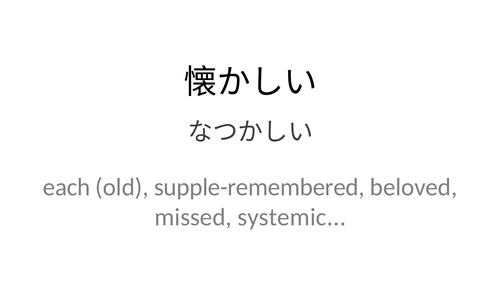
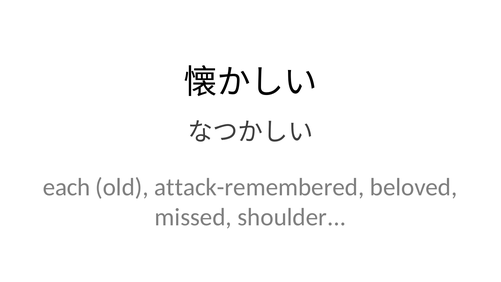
supple-remembered: supple-remembered -> attack-remembered
systemic: systemic -> shoulder
